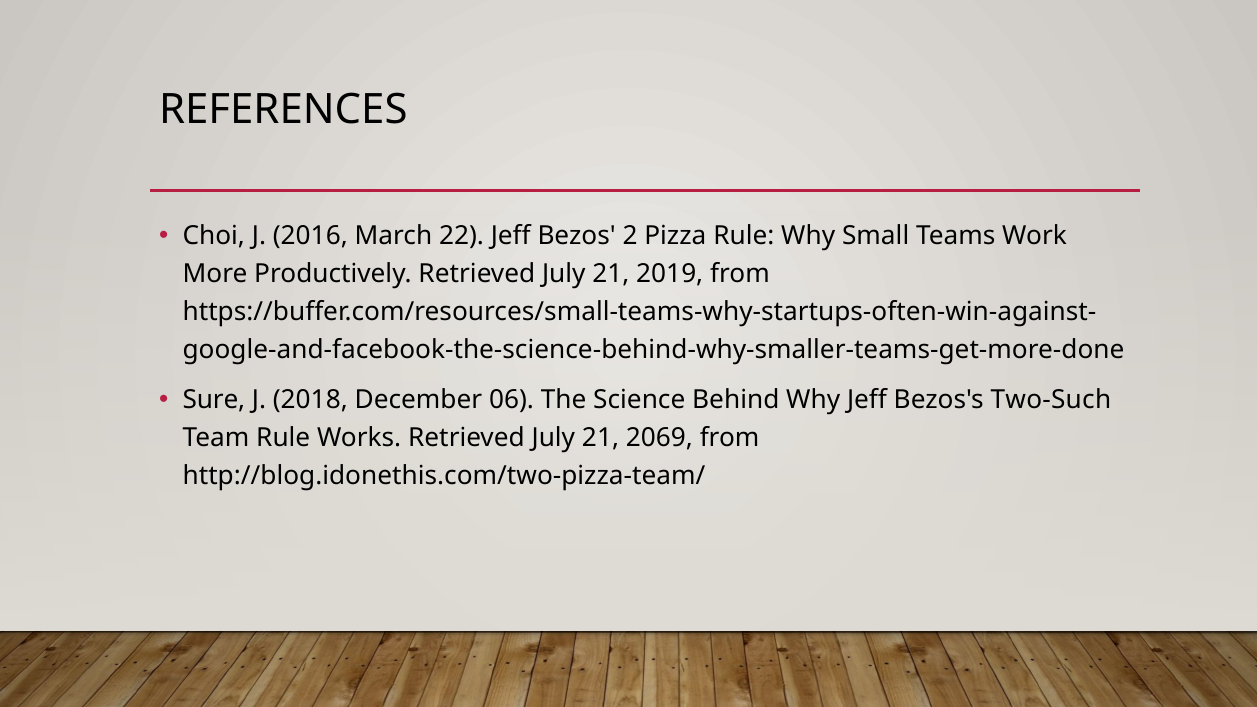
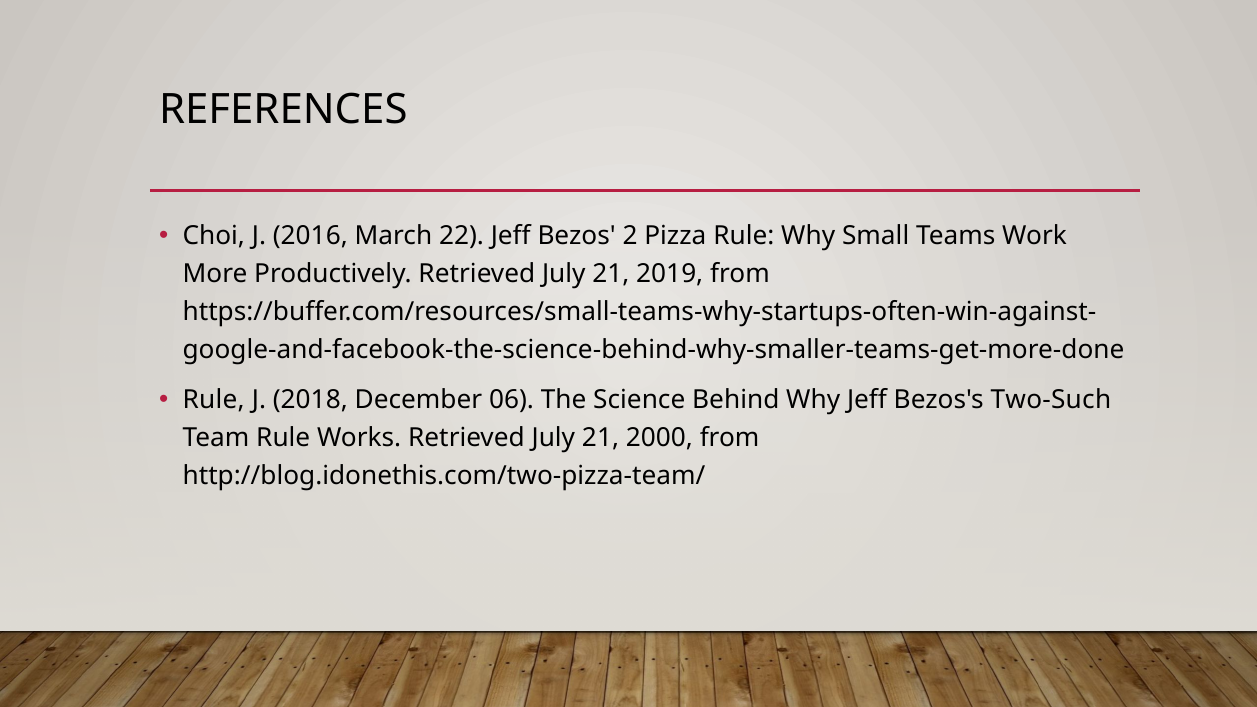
Sure at (214, 400): Sure -> Rule
2069: 2069 -> 2000
